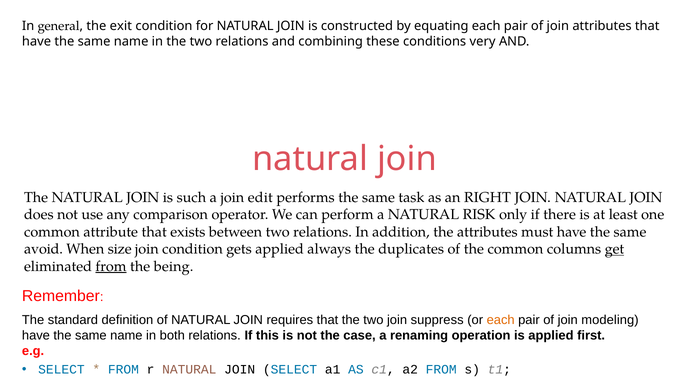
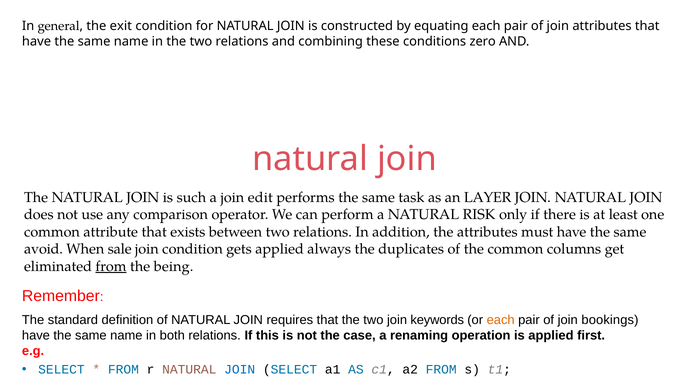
very: very -> zero
RIGHT: RIGHT -> LAYER
size: size -> sale
get underline: present -> none
suppress: suppress -> keywords
modeling: modeling -> bookings
JOIN at (240, 370) colour: black -> blue
